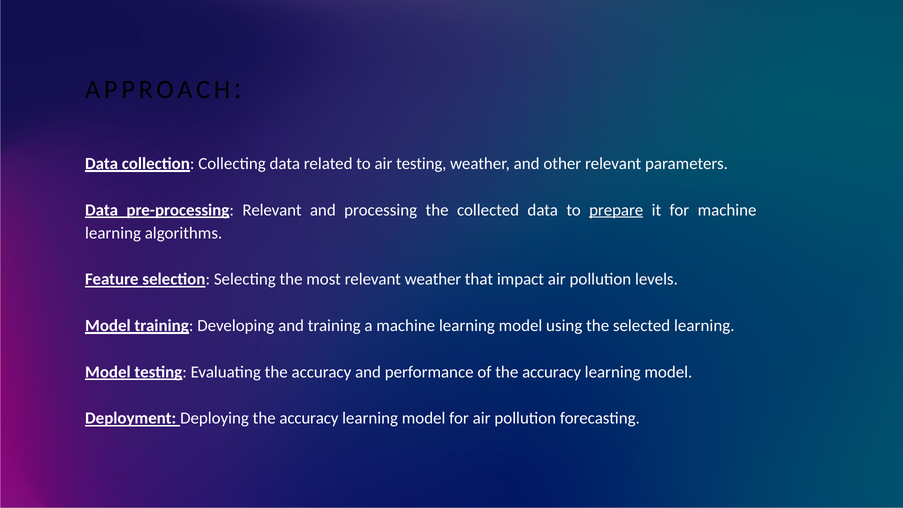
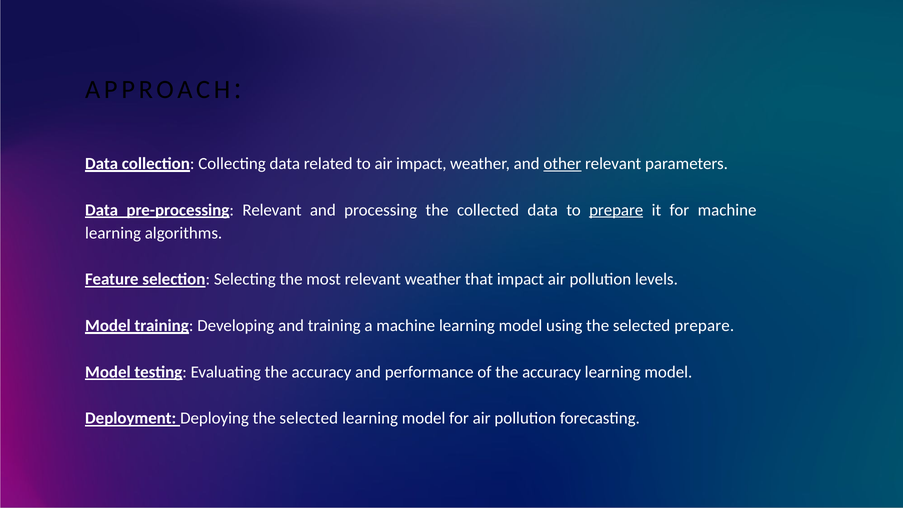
air testing: testing -> impact
other underline: none -> present
selected learning: learning -> prepare
Deploying the accuracy: accuracy -> selected
